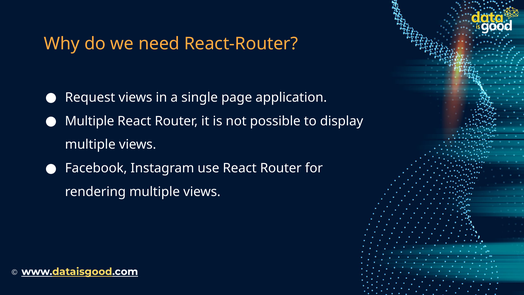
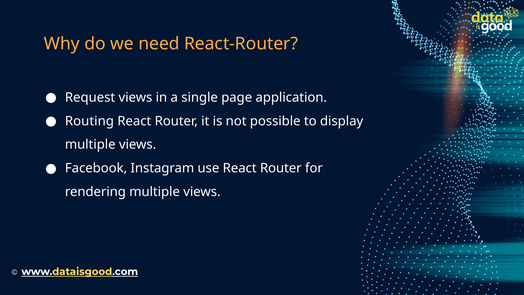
Multiple at (90, 121): Multiple -> Routing
